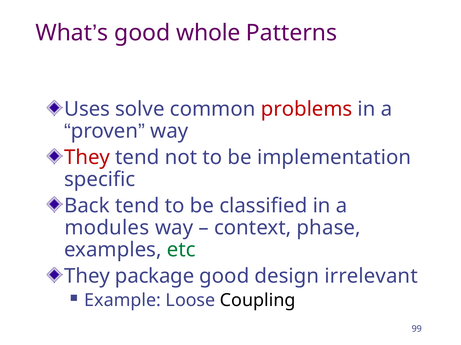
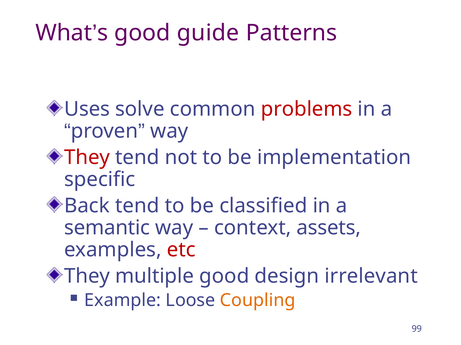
whole: whole -> guide
modules: modules -> semantic
phase: phase -> assets
etc colour: green -> red
package: package -> multiple
Coupling colour: black -> orange
